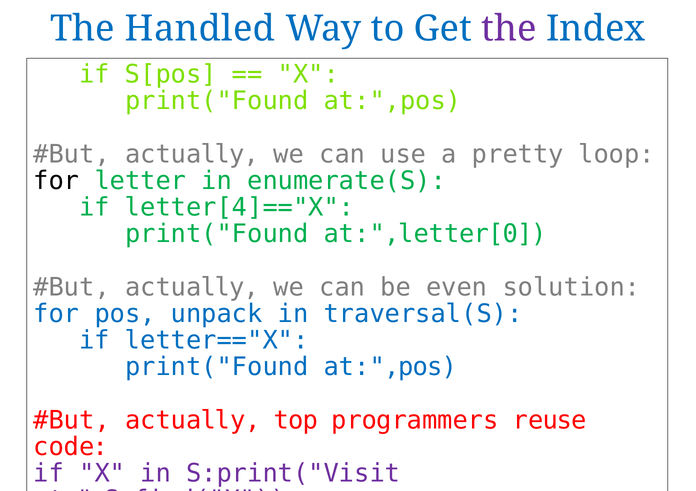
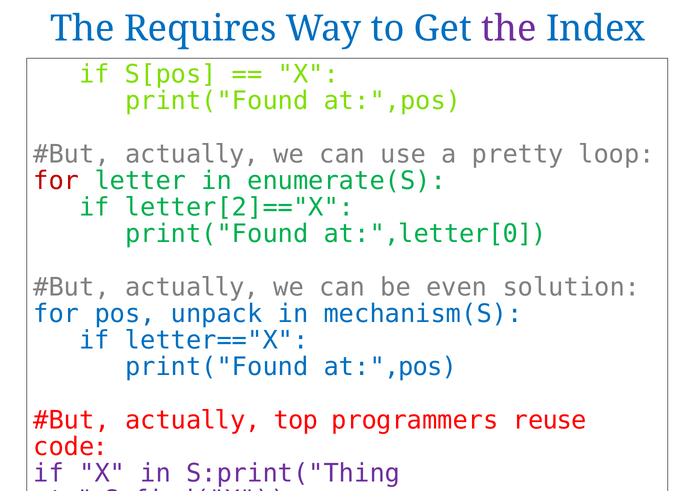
Handled: Handled -> Requires
for at (56, 181) colour: black -> red
letter[4]=="X: letter[4]=="X -> letter[2]=="X
traversal(S: traversal(S -> mechanism(S
S:print("Visit: S:print("Visit -> S:print("Thing
